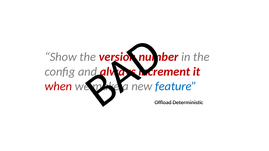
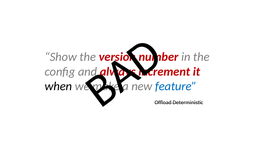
when colour: red -> black
